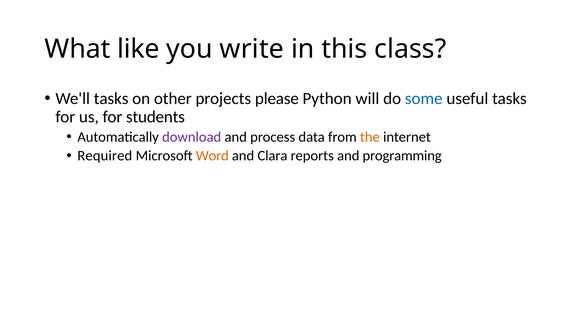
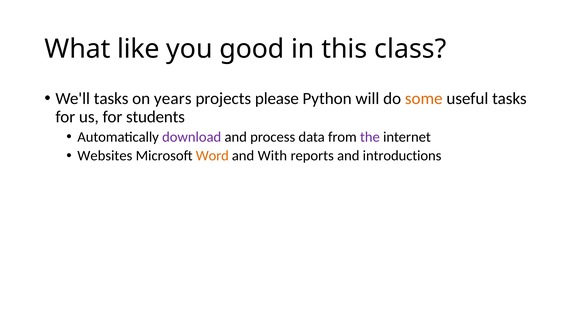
write: write -> good
other: other -> years
some colour: blue -> orange
the colour: orange -> purple
Required: Required -> Websites
Clara: Clara -> With
programming: programming -> introductions
